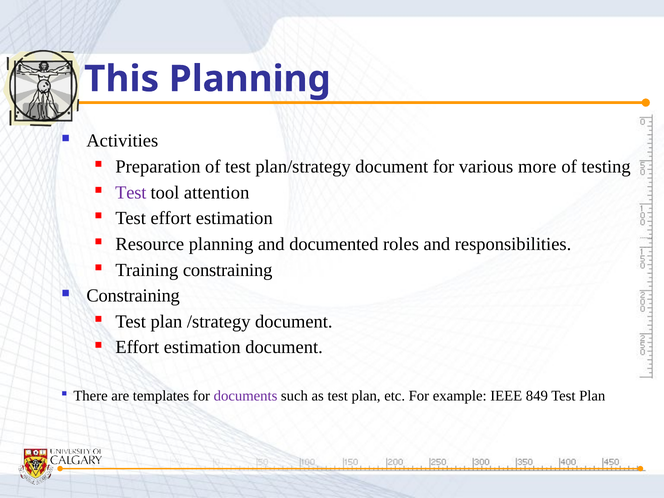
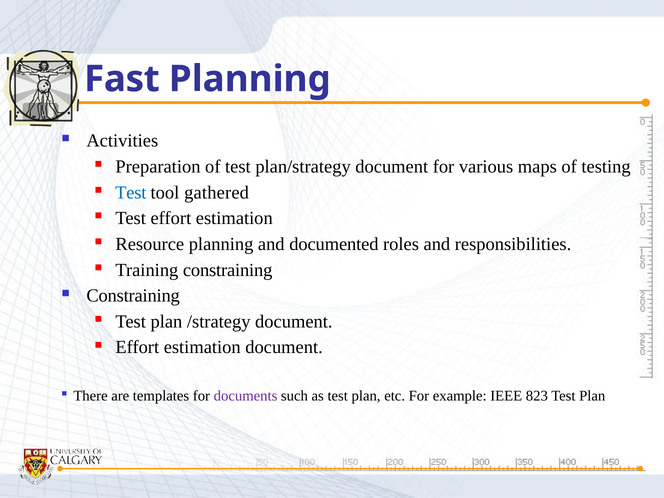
This: This -> Fast
more: more -> maps
Test at (131, 192) colour: purple -> blue
attention: attention -> gathered
849: 849 -> 823
